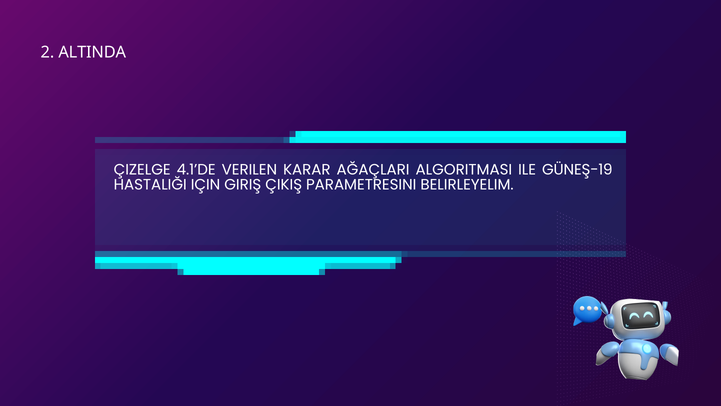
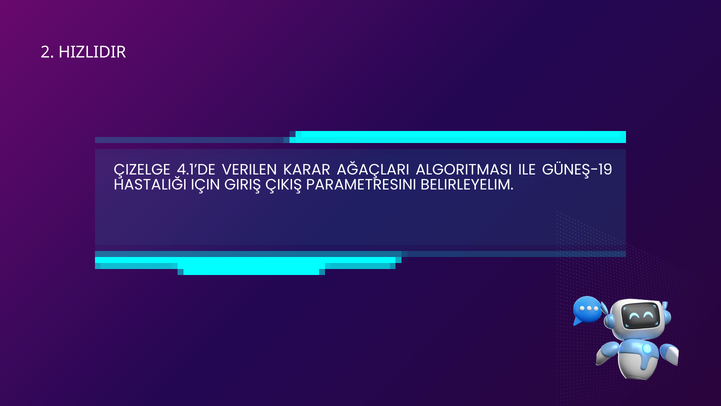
ALTINDA: ALTINDA -> HIZLIDIR
